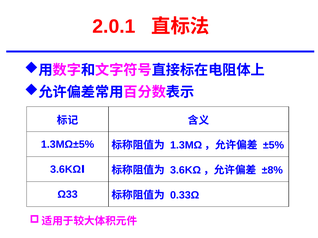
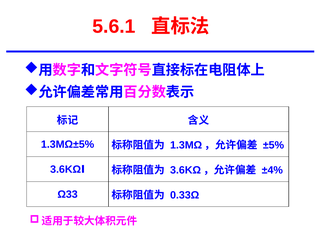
2.0.1: 2.0.1 -> 5.6.1
±8%: ±8% -> ±4%
